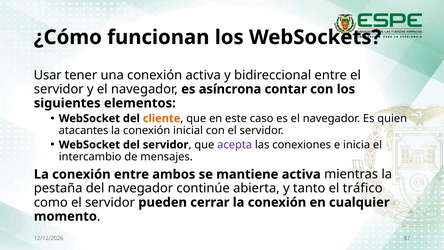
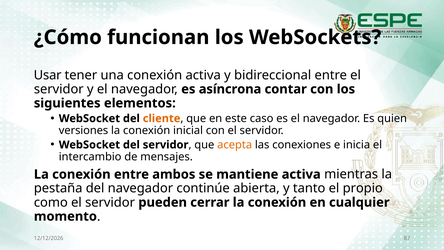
atacantes: atacantes -> versiones
acepta colour: purple -> orange
tráfico: tráfico -> propio
